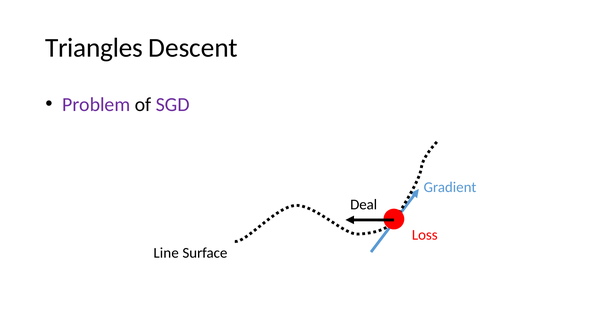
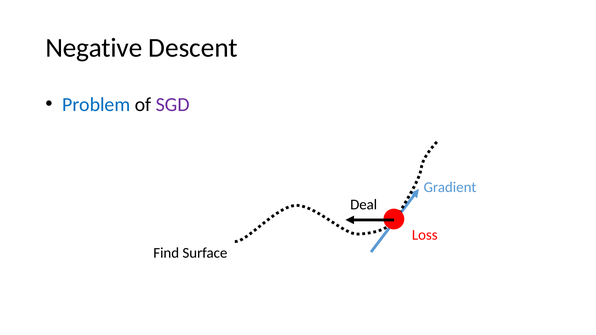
Triangles: Triangles -> Negative
Problem colour: purple -> blue
Line: Line -> Find
